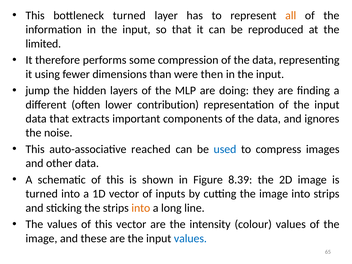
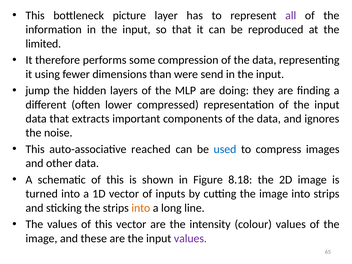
bottleneck turned: turned -> picture
all colour: orange -> purple
then: then -> send
contribution: contribution -> compressed
8.39: 8.39 -> 8.18
values at (190, 238) colour: blue -> purple
